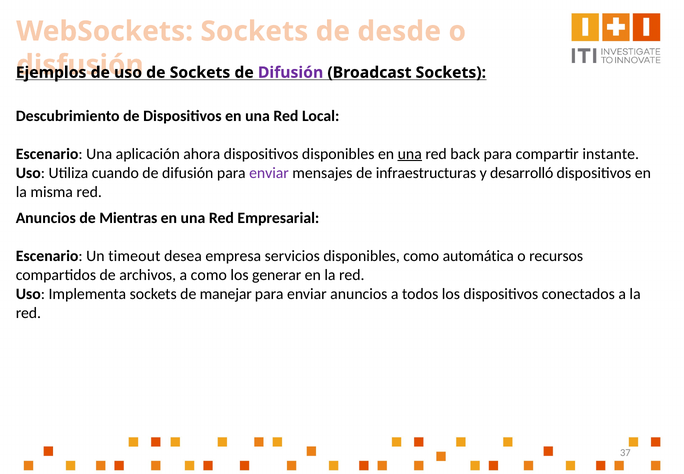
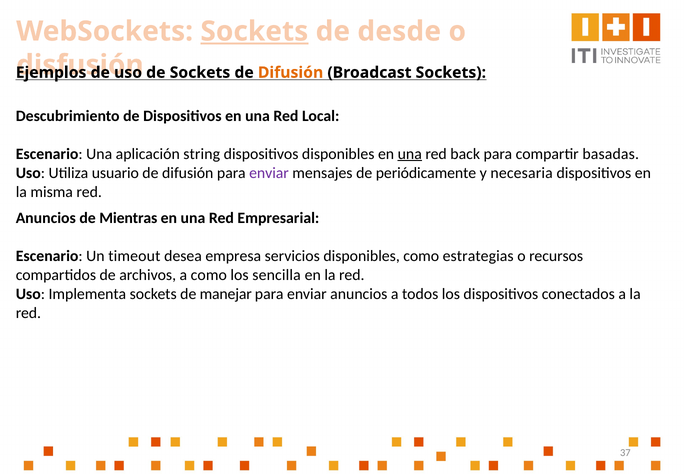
Sockets at (254, 31) underline: none -> present
Difusión at (291, 72) colour: purple -> orange
ahora: ahora -> string
instante: instante -> basadas
cuando: cuando -> usuario
infraestructuras: infraestructuras -> periódicamente
desarrolló: desarrolló -> necesaria
automática: automática -> estrategias
generar: generar -> sencilla
